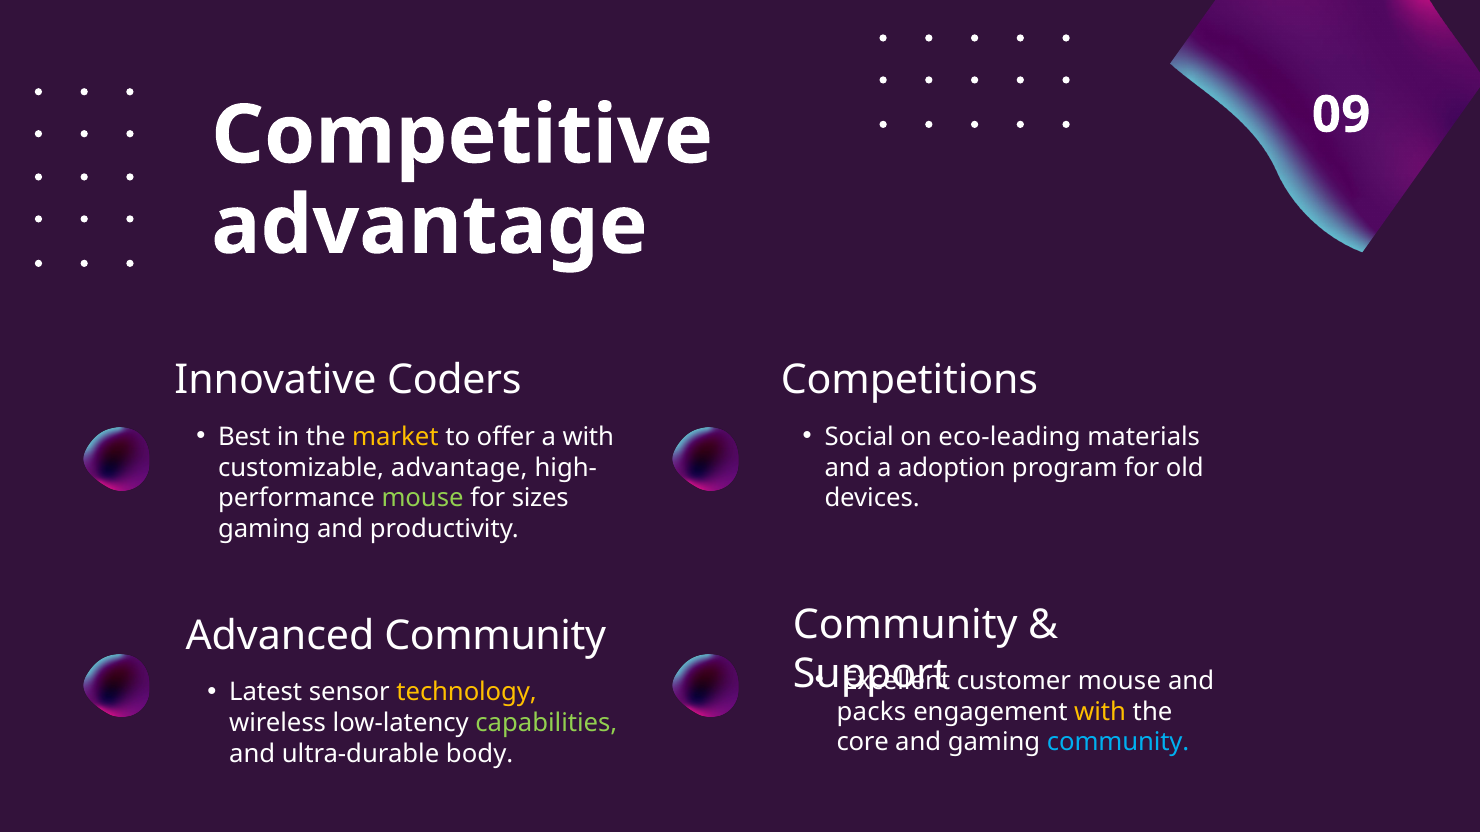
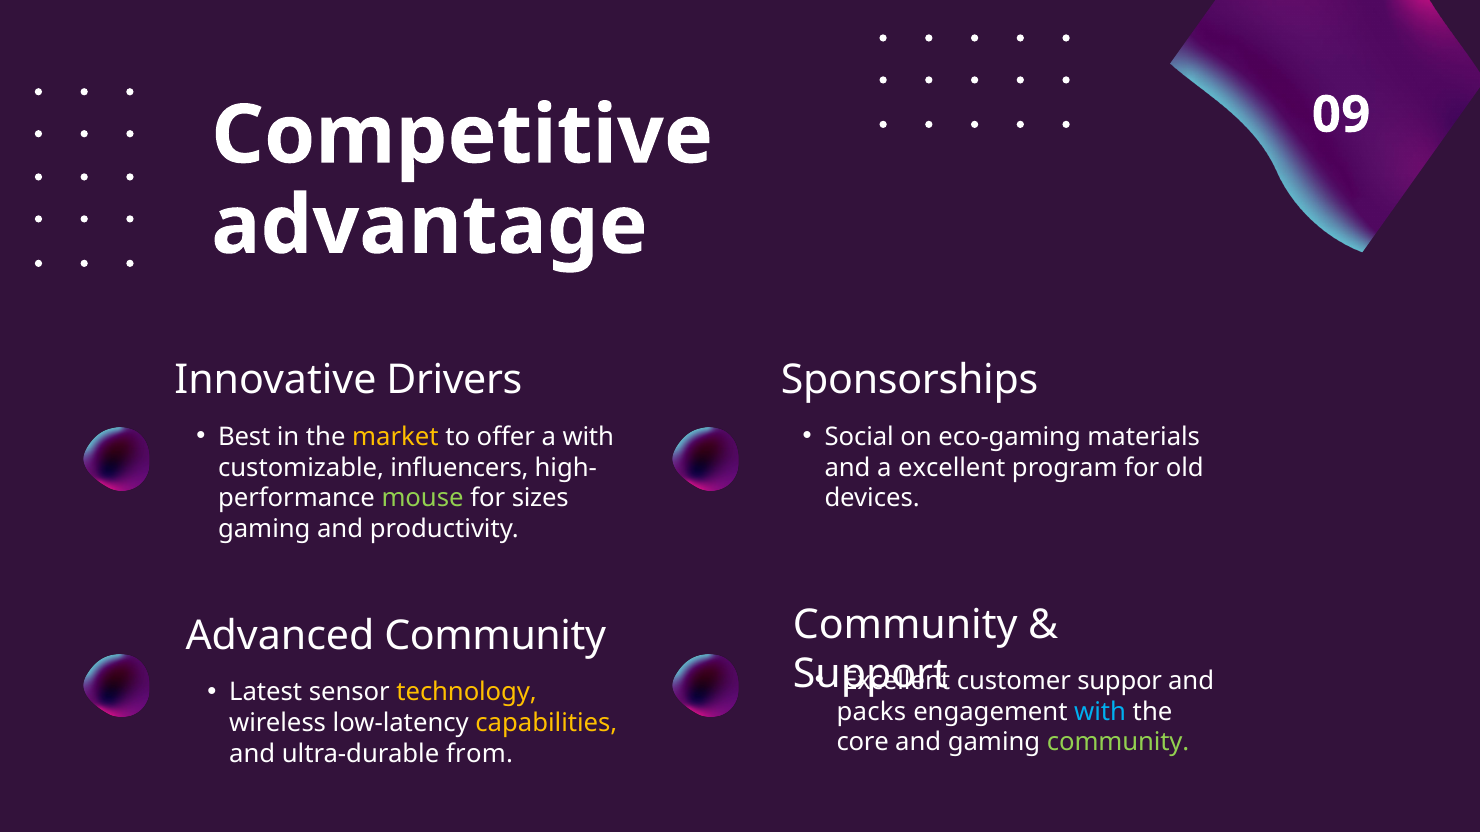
Coders: Coders -> Drivers
Competitions: Competitions -> Sponsorships
eco-leading: eco-leading -> eco-gaming
customizable advantage: advantage -> influencers
a adoption: adoption -> excellent
customer mouse: mouse -> suppor
with at (1100, 712) colour: yellow -> light blue
capabilities colour: light green -> yellow
community at (1118, 743) colour: light blue -> light green
body: body -> from
